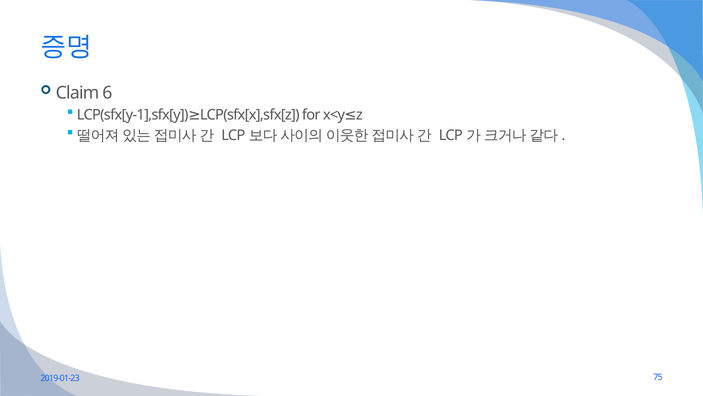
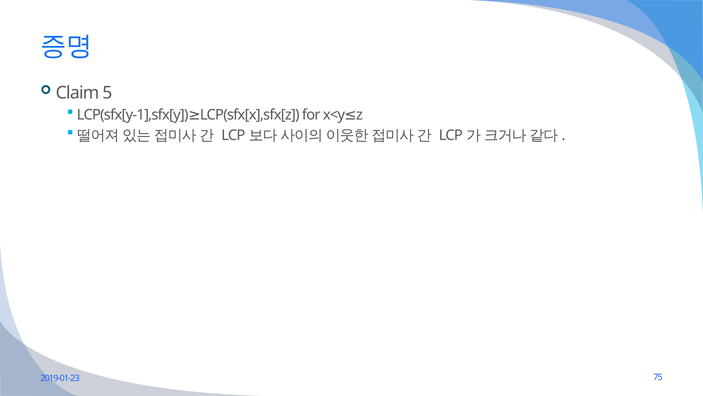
6: 6 -> 5
